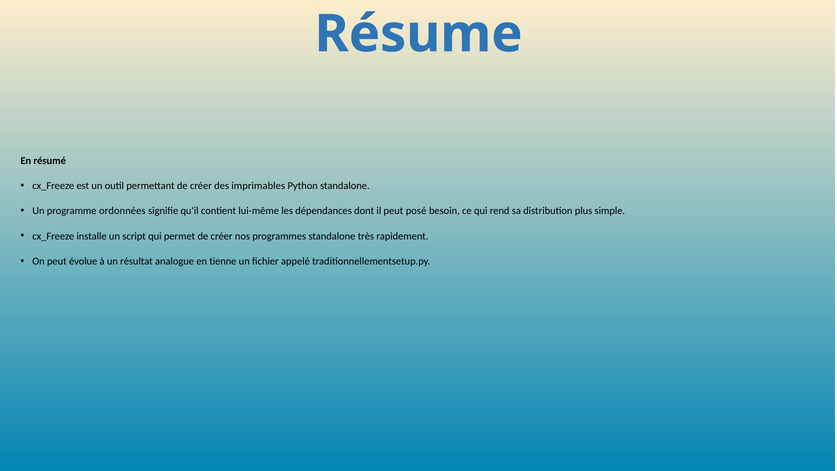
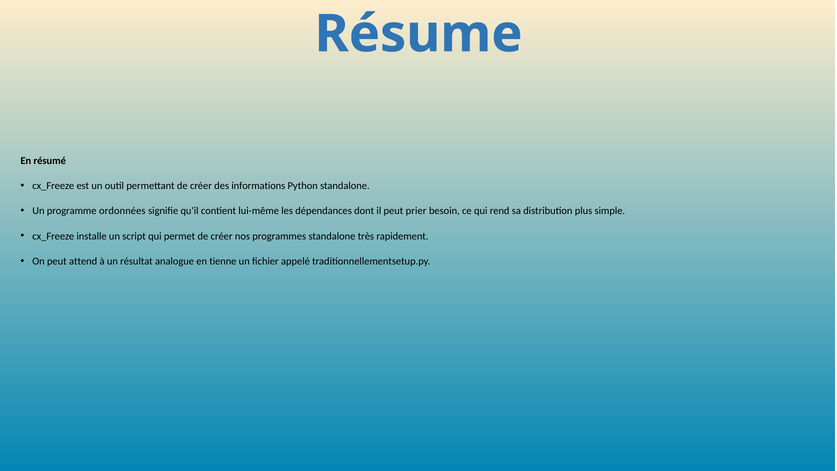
imprimables: imprimables -> informations
posé: posé -> prier
évolue: évolue -> attend
